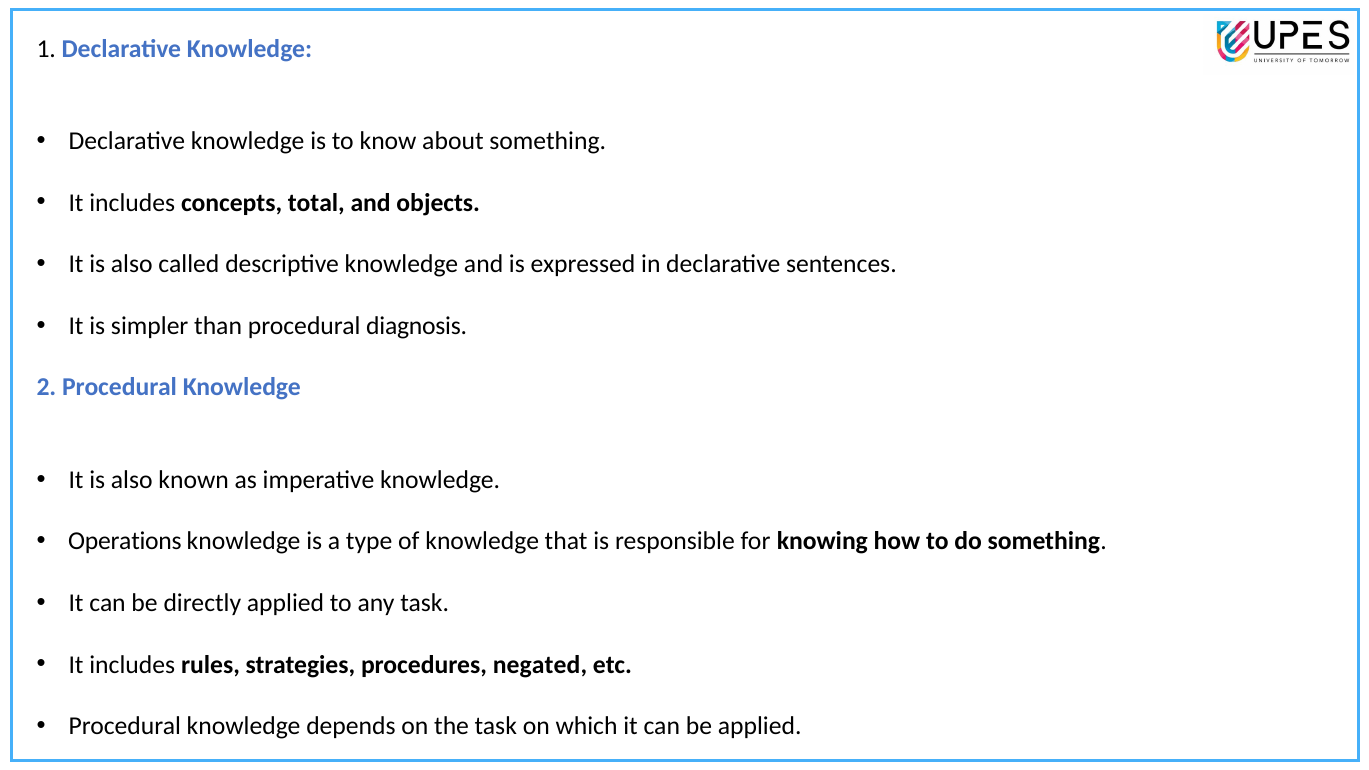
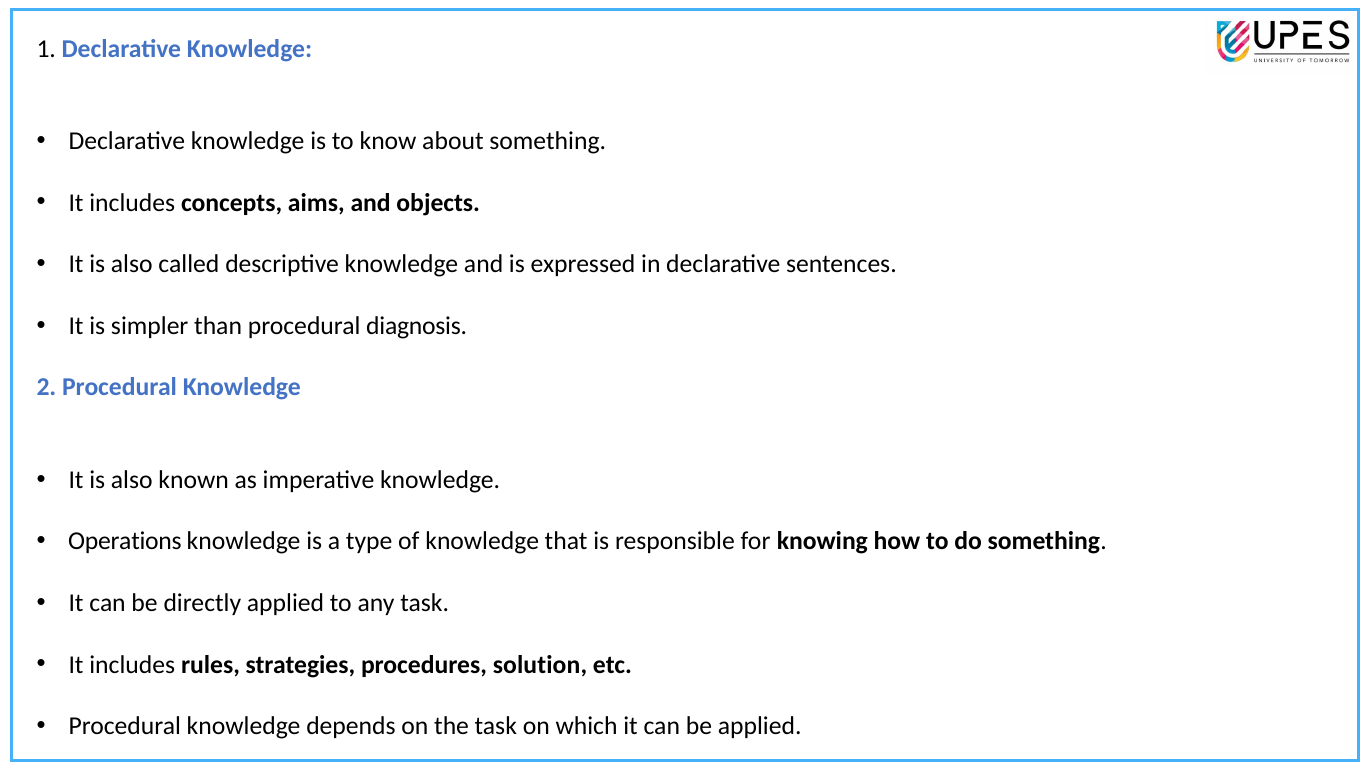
total: total -> aims
negated: negated -> solution
